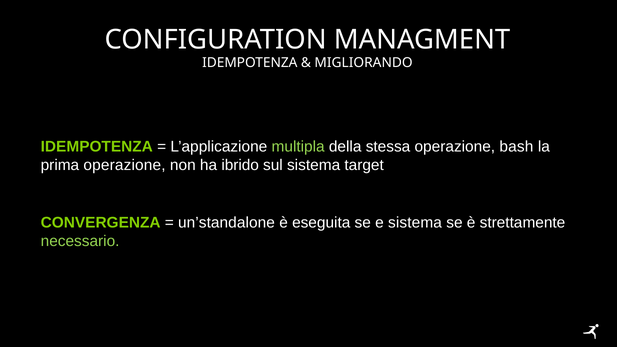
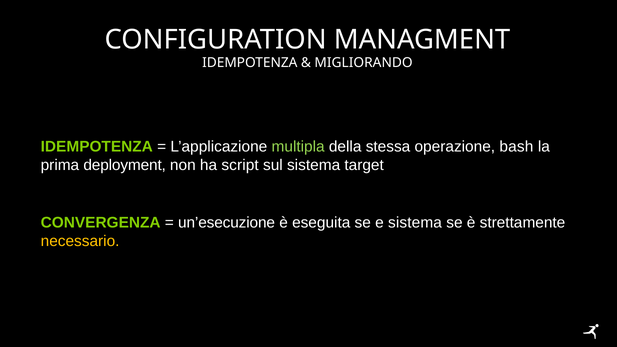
prima operazione: operazione -> deployment
ibrido: ibrido -> script
un’standalone: un’standalone -> un’esecuzione
necessario colour: light green -> yellow
